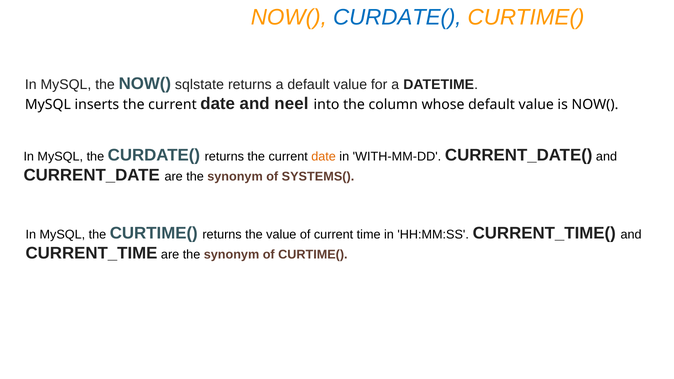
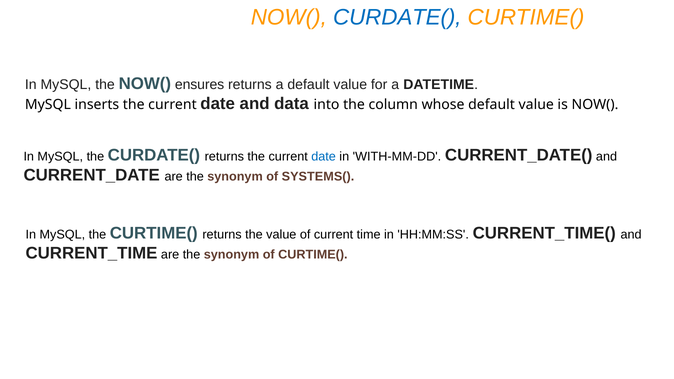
sqlstate: sqlstate -> ensures
neel: neel -> data
date at (324, 157) colour: orange -> blue
